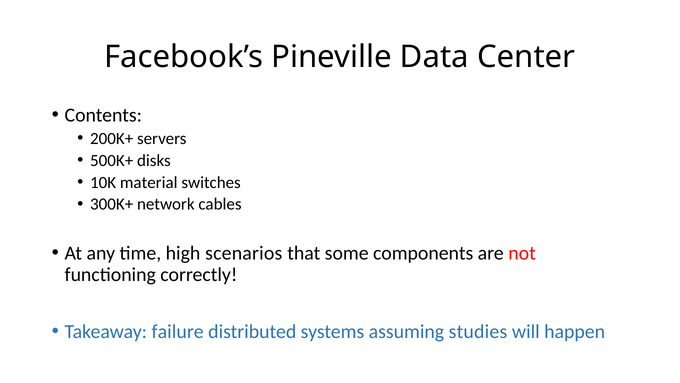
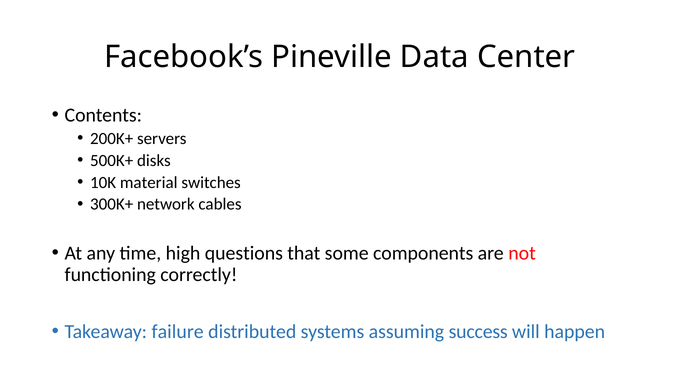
scenarios: scenarios -> questions
studies: studies -> success
